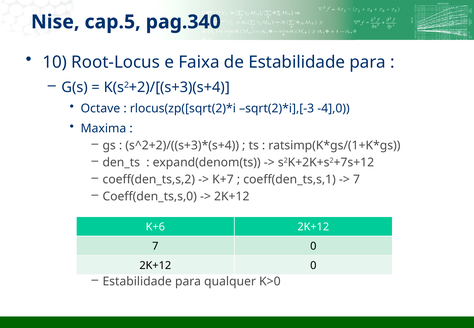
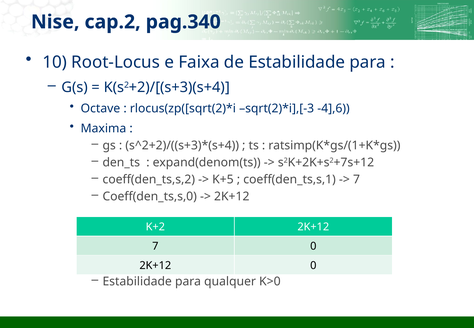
cap.5: cap.5 -> cap.2
-4],0: -4],0 -> -4],6
K+7: K+7 -> K+5
K+6: K+6 -> K+2
